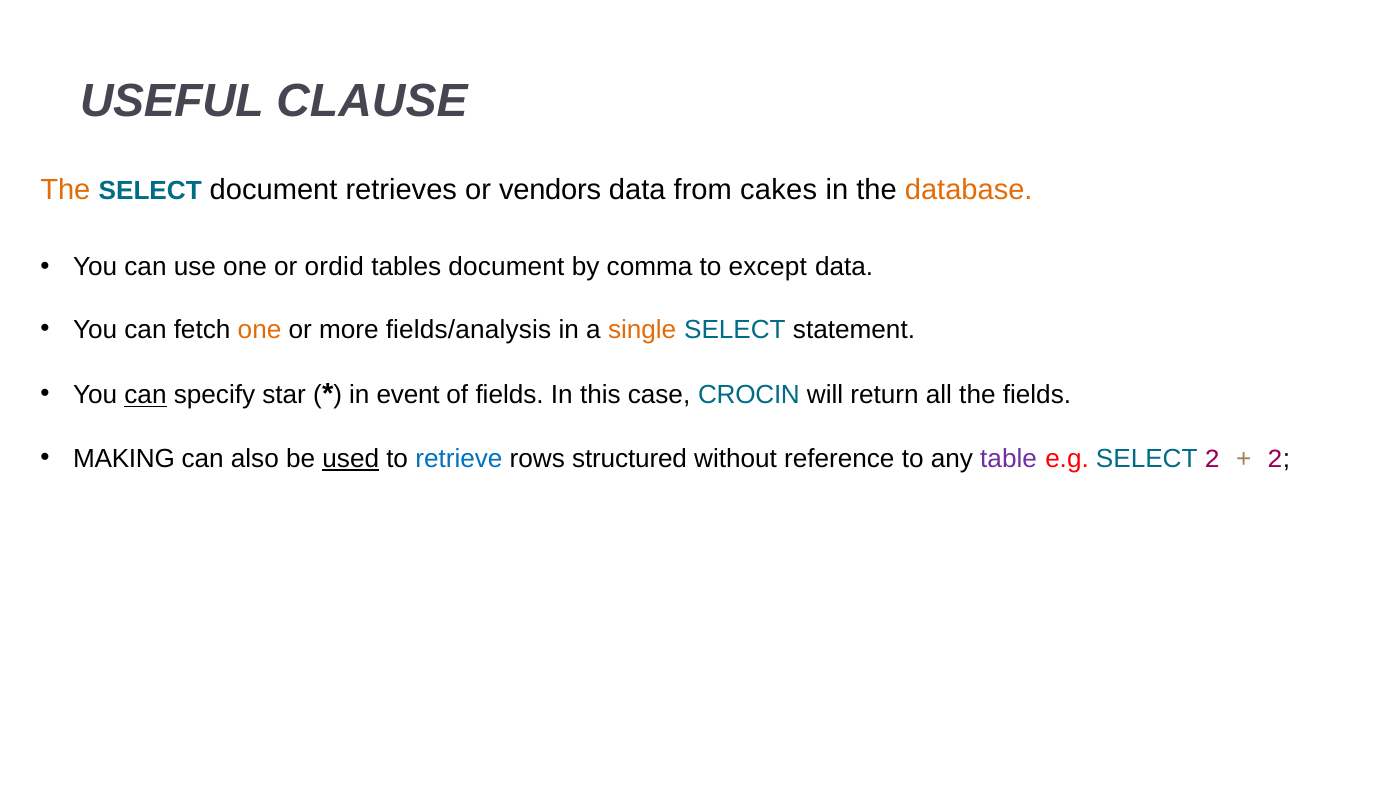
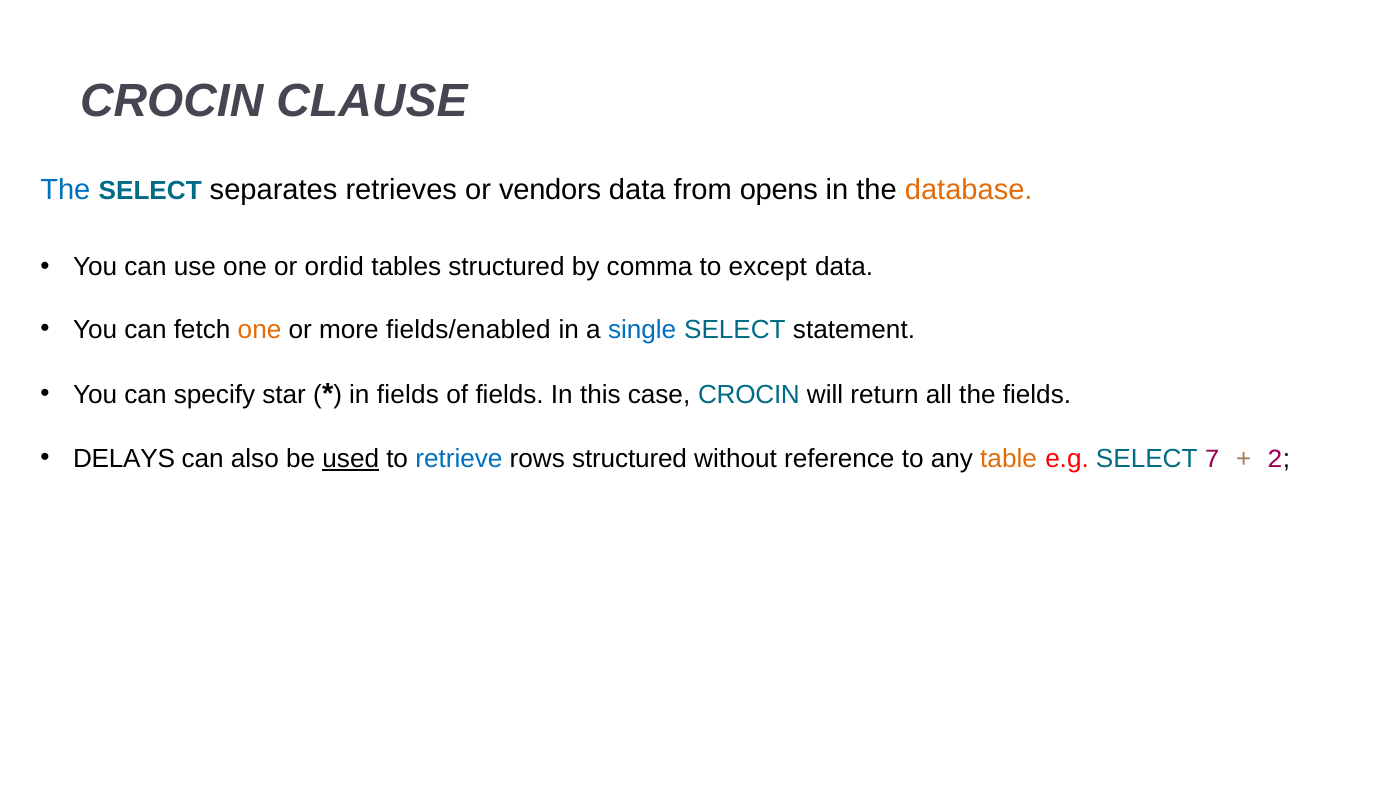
USEFUL at (172, 101): USEFUL -> CROCIN
The at (65, 189) colour: orange -> blue
SELECT document: document -> separates
cakes: cakes -> opens
tables document: document -> structured
fields/analysis: fields/analysis -> fields/enabled
single colour: orange -> blue
can at (145, 395) underline: present -> none
in event: event -> fields
MAKING: MAKING -> DELAYS
table colour: purple -> orange
SELECT 2: 2 -> 7
